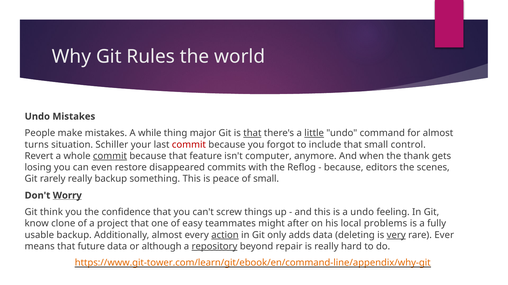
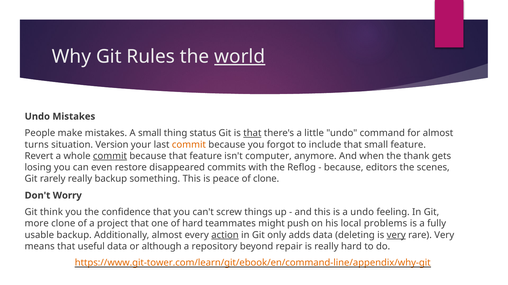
world underline: none -> present
A while: while -> small
major: major -> status
little underline: present -> none
Schiller: Schiller -> Version
commit at (189, 145) colour: red -> orange
small control: control -> feature
of small: small -> clone
Worry underline: present -> none
know: know -> more
of easy: easy -> hard
after: after -> push
rare Ever: Ever -> Very
future: future -> useful
repository underline: present -> none
